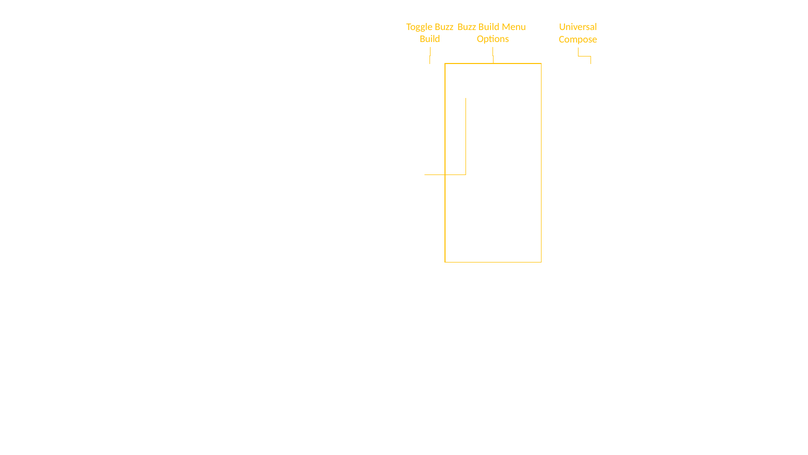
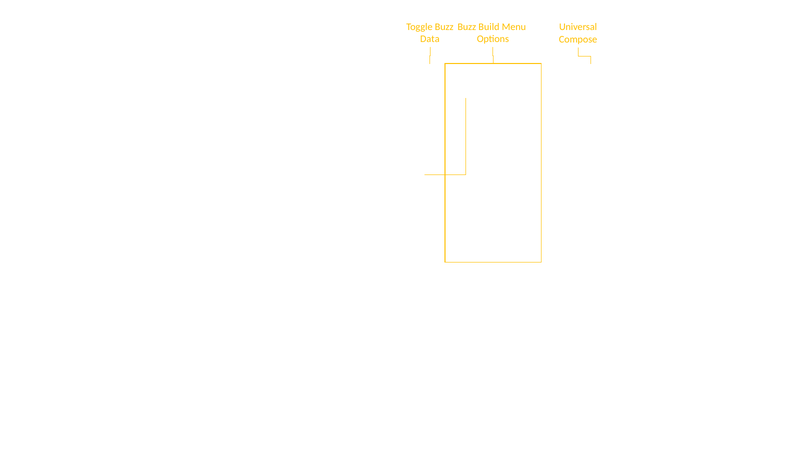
Build at (430, 39): Build -> Data
